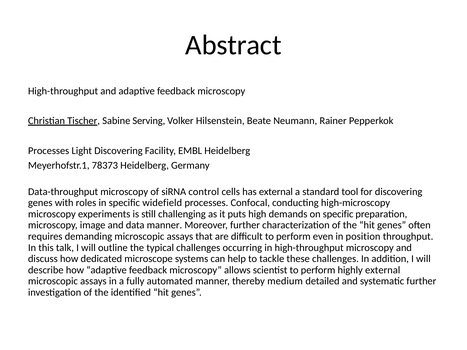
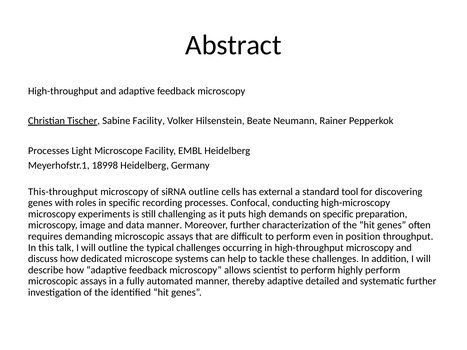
Sabine Serving: Serving -> Facility
Light Discovering: Discovering -> Microscope
78373: 78373 -> 18998
Data-throughput: Data-throughput -> This-throughput
siRNA control: control -> outline
widefield: widefield -> recording
highly external: external -> perform
thereby medium: medium -> adaptive
